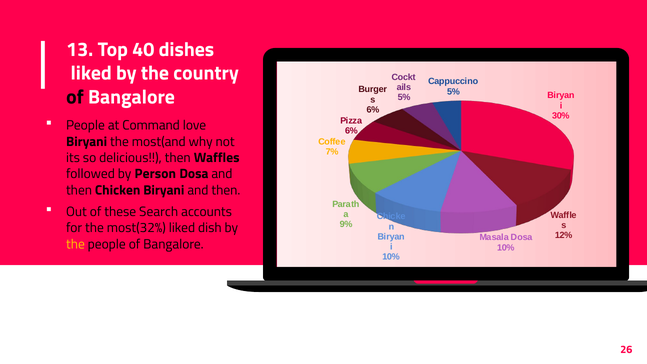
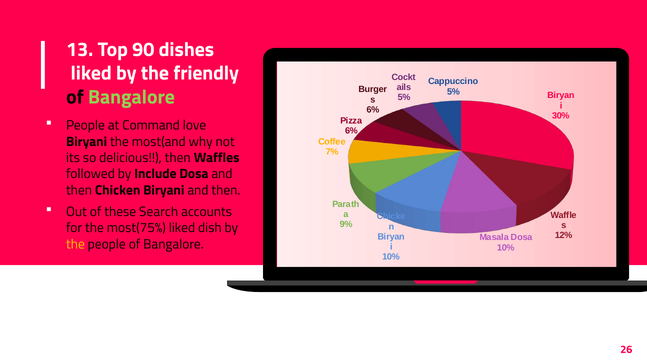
40: 40 -> 90
country: country -> friendly
Bangalore at (131, 97) colour: white -> light green
Person: Person -> Include
most(32%: most(32% -> most(75%
